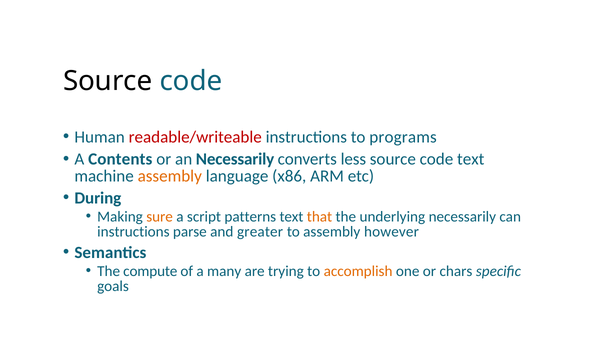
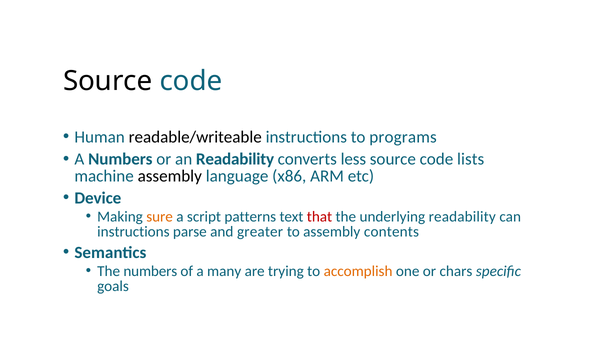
readable/writeable colour: red -> black
A Contents: Contents -> Numbers
an Necessarily: Necessarily -> Readability
code text: text -> lists
assembly at (170, 176) colour: orange -> black
During: During -> Device
that colour: orange -> red
underlying necessarily: necessarily -> readability
however: however -> contents
The compute: compute -> numbers
